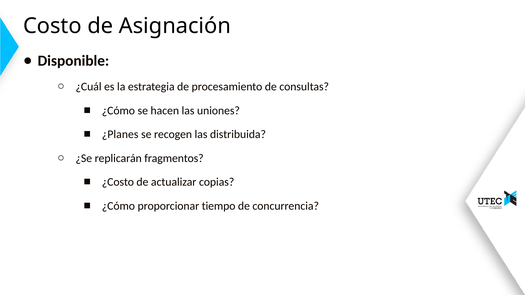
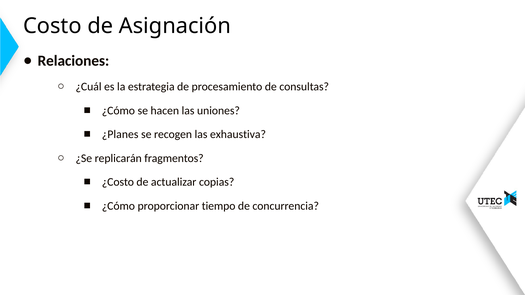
Disponible: Disponible -> Relaciones
distribuida: distribuida -> exhaustiva
